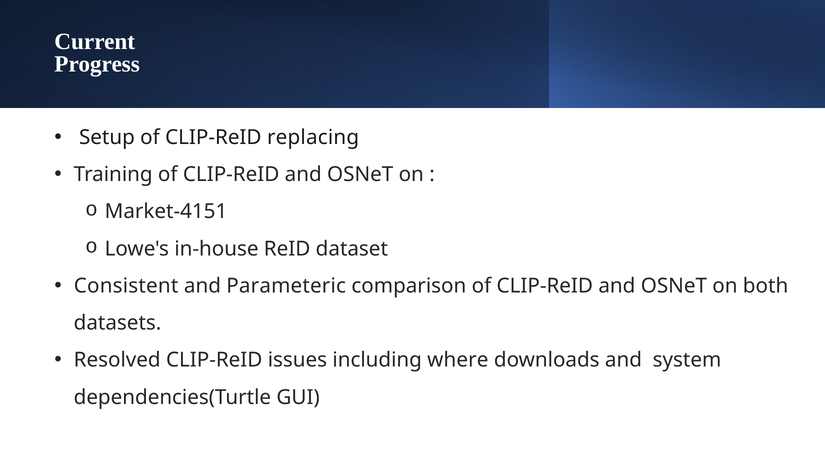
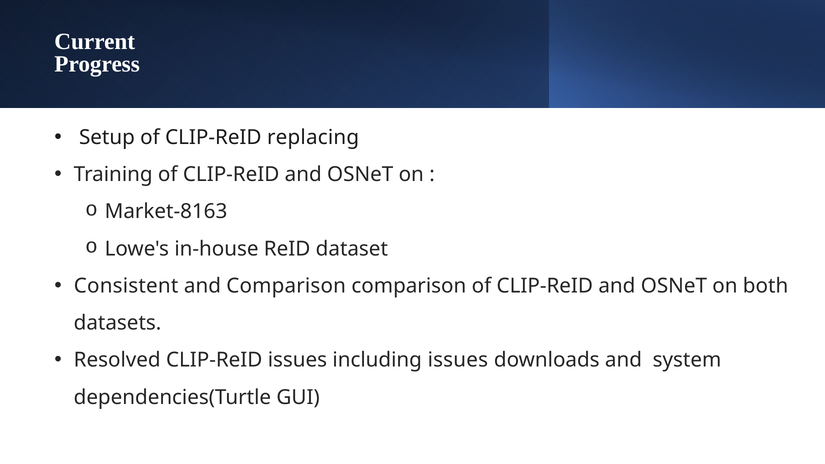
Market-4151: Market-4151 -> Market-8163
and Parameteric: Parameteric -> Comparison
including where: where -> issues
